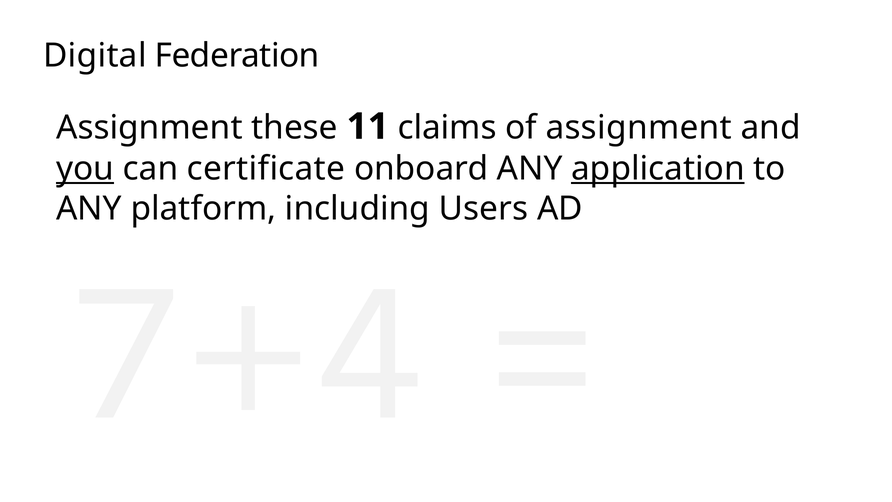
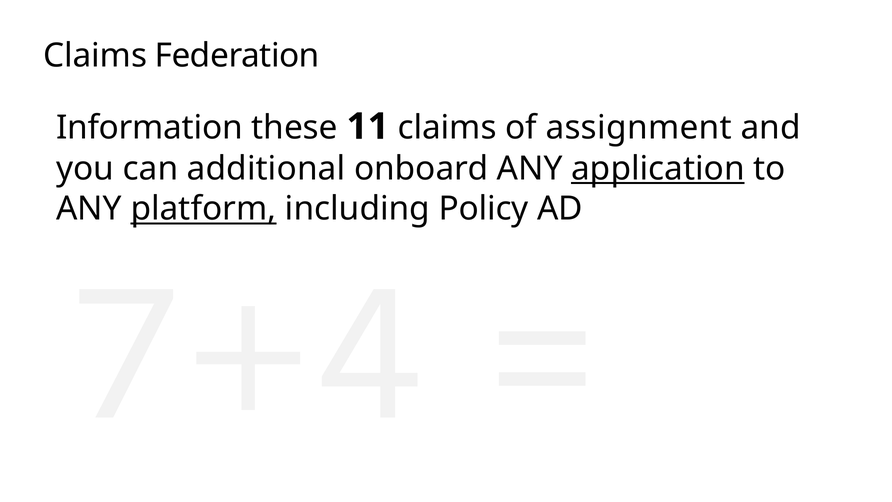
Digital at (95, 56): Digital -> Claims
Assignment at (149, 128): Assignment -> Information
you underline: present -> none
certificate: certificate -> additional
platform underline: none -> present
Users: Users -> Policy
